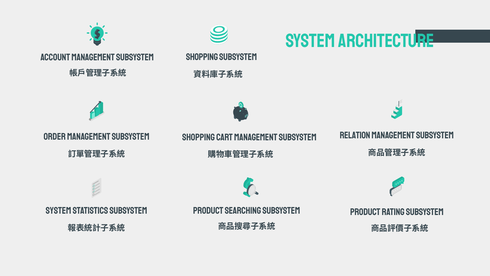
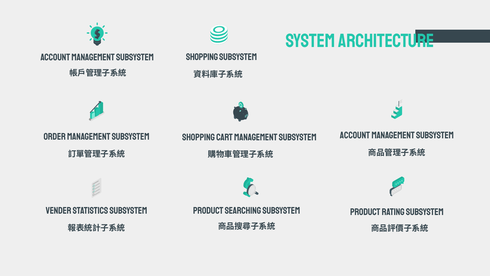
Cart Management Subsystem Relation: Relation -> Account
System at (58, 210): System -> Vender
